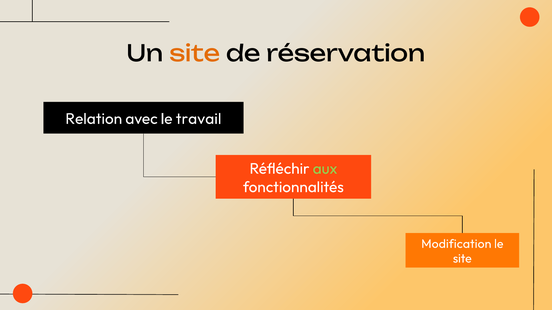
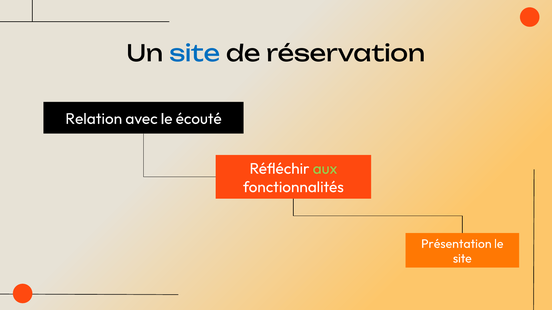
site at (195, 54) colour: orange -> blue
travail: travail -> écouté
Modification: Modification -> Présentation
